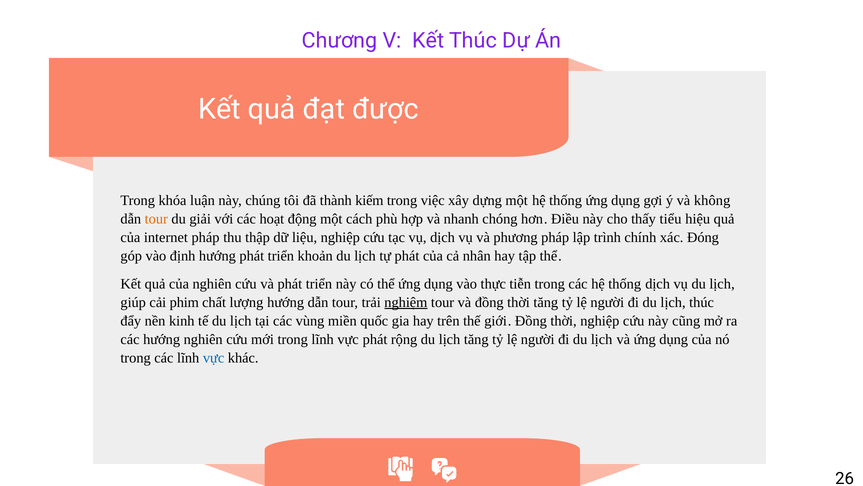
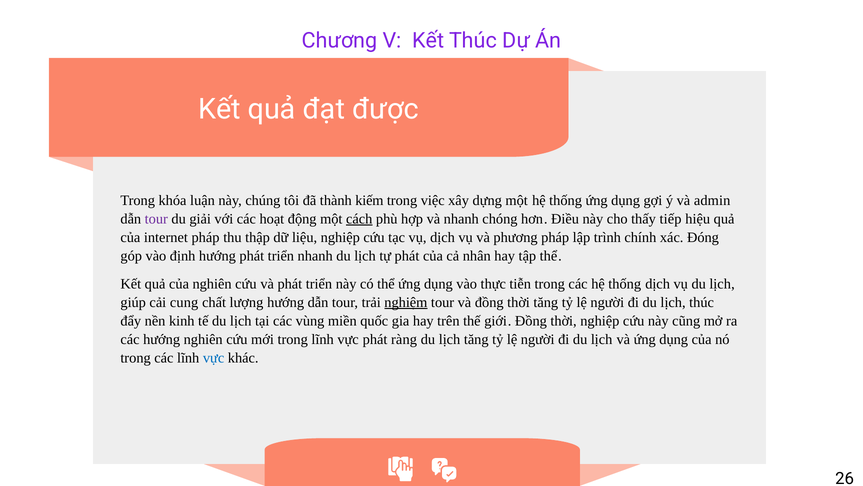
không: không -> admin
tour at (156, 219) colour: orange -> purple
cách underline: none -> present
tiểu: tiểu -> tiếp
triển khoản: khoản -> nhanh
phim: phim -> cung
rộng: rộng -> ràng
